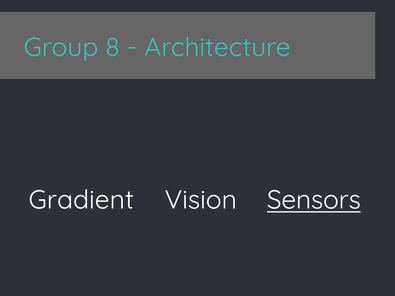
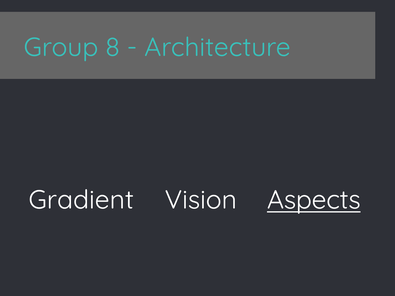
Sensors: Sensors -> Aspects
